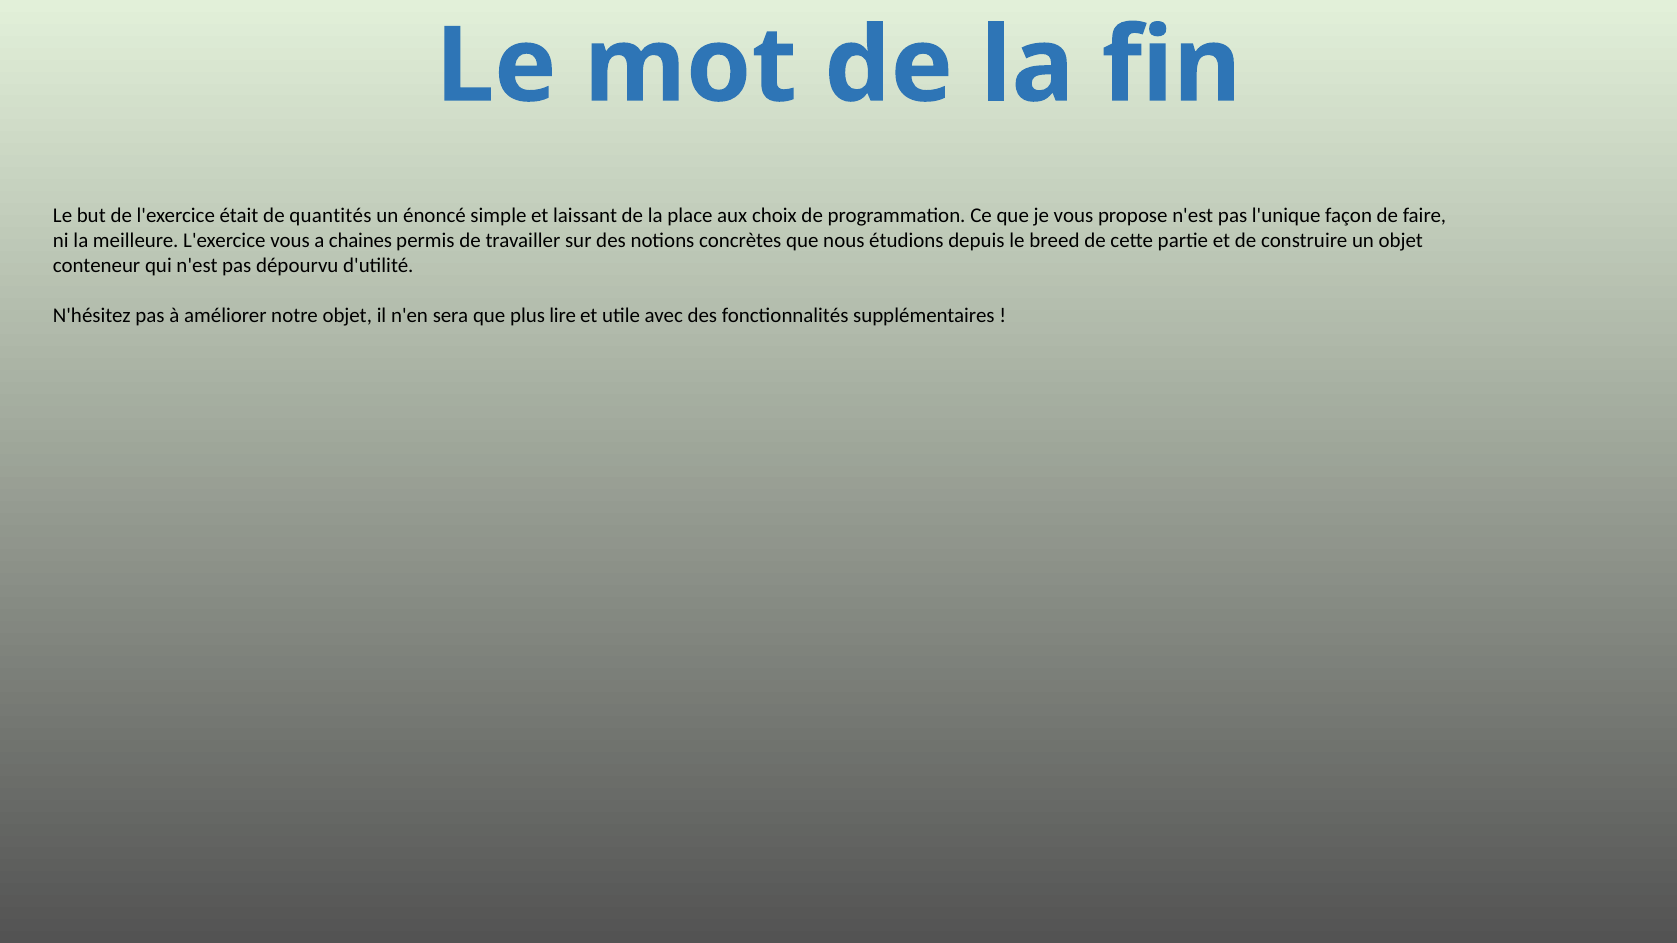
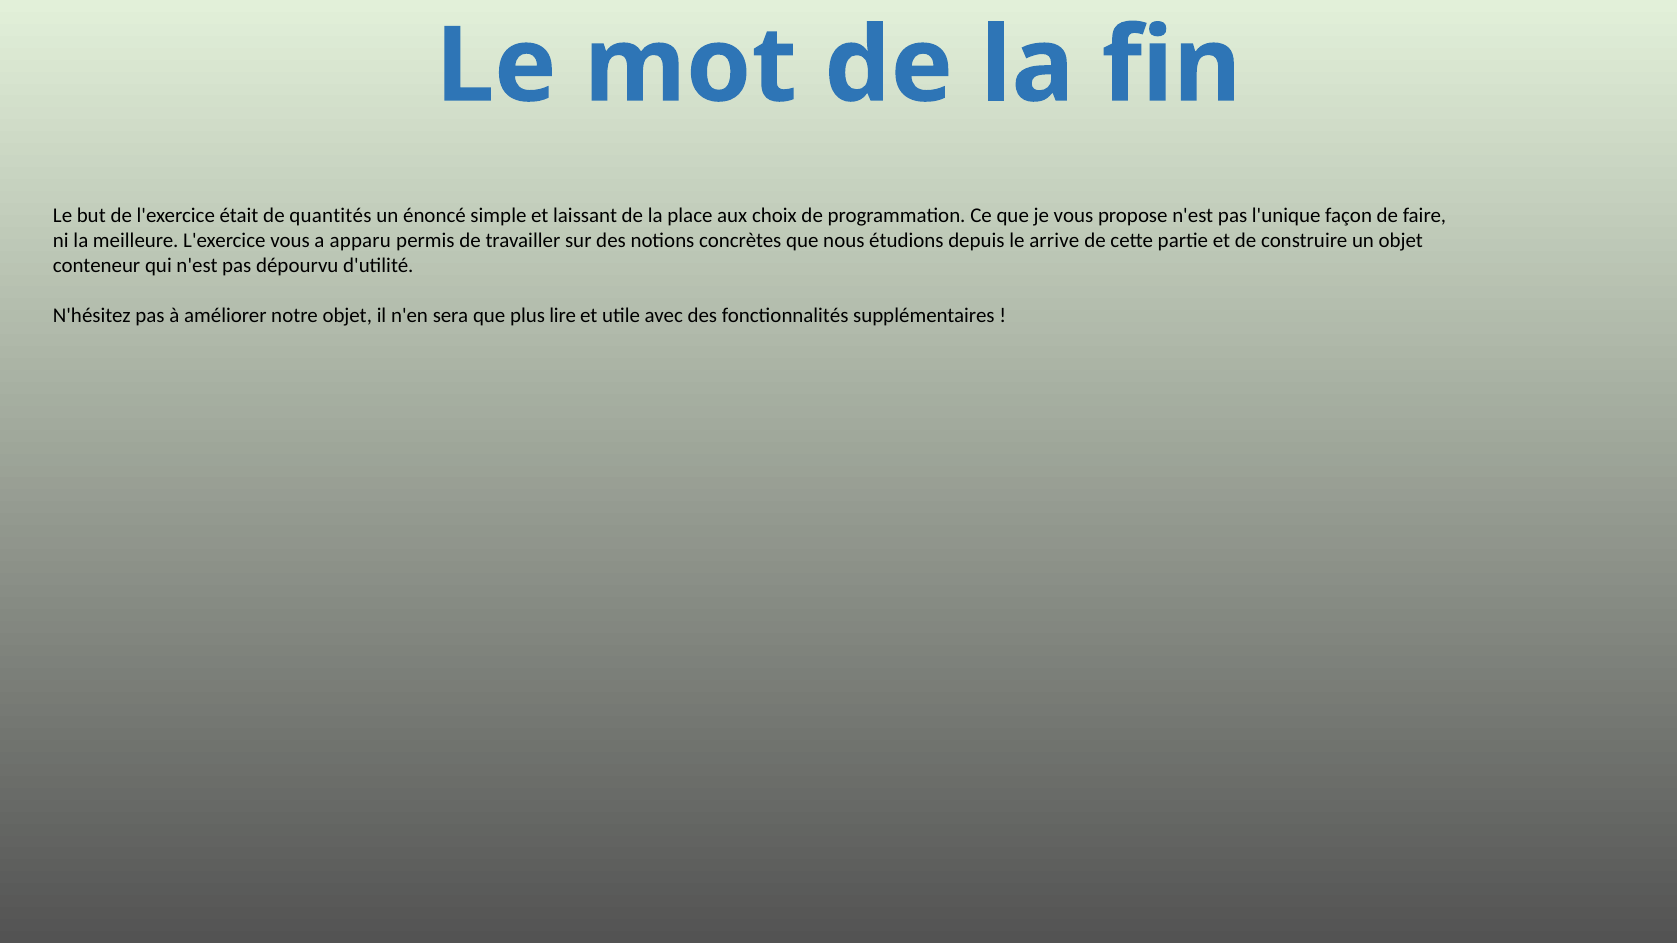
chaines: chaines -> apparu
breed: breed -> arrive
